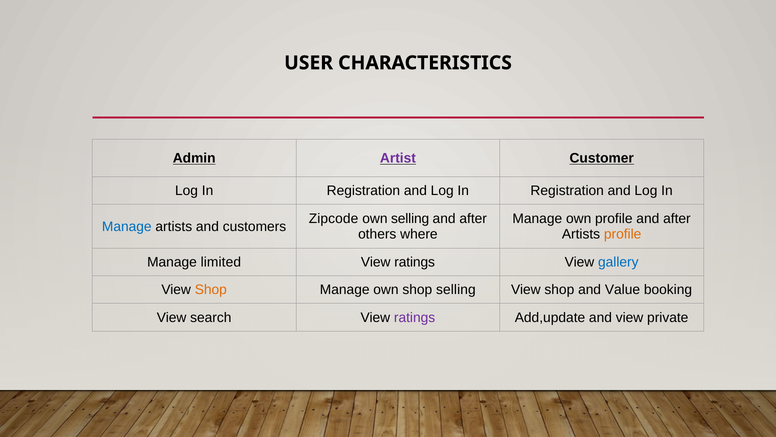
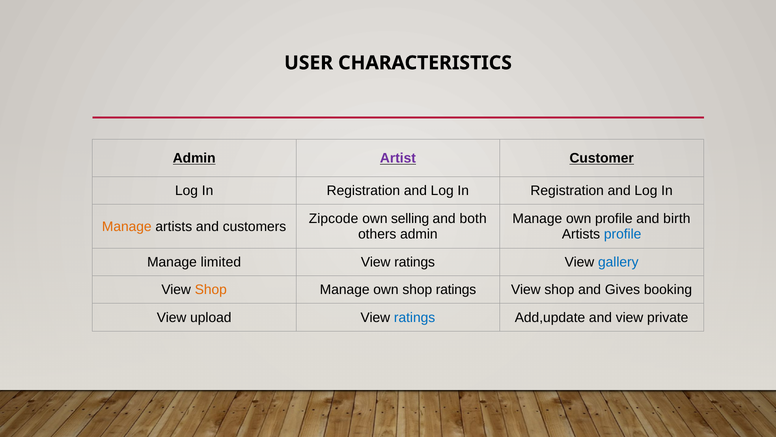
after at (473, 218): after -> both
profile and after: after -> birth
Manage at (127, 226) colour: blue -> orange
others where: where -> admin
profile at (623, 234) colour: orange -> blue
shop selling: selling -> ratings
Value: Value -> Gives
search: search -> upload
ratings at (415, 317) colour: purple -> blue
